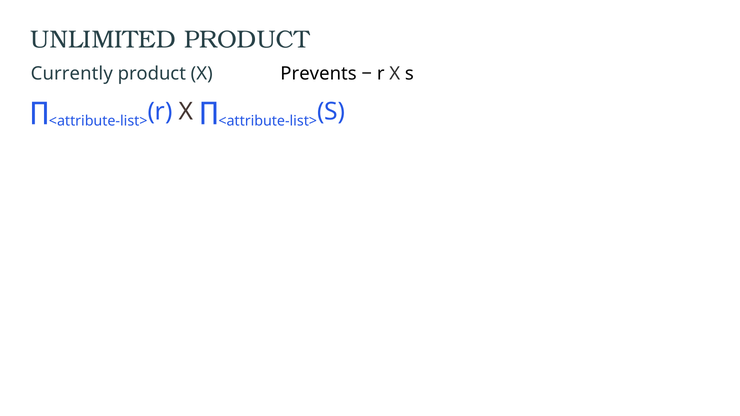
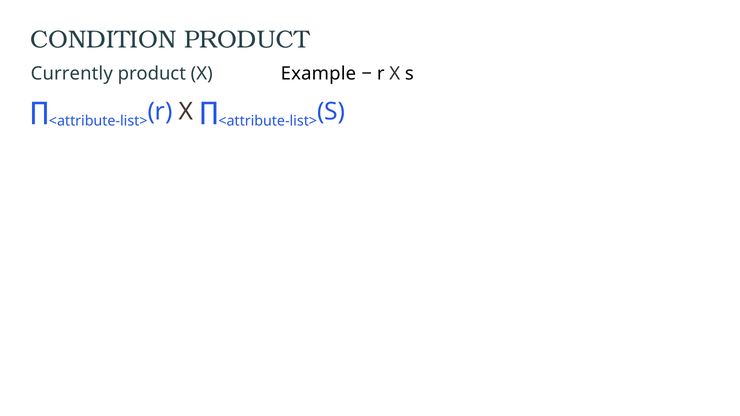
UNLIMITED: UNLIMITED -> CONDITION
Prevents: Prevents -> Example
